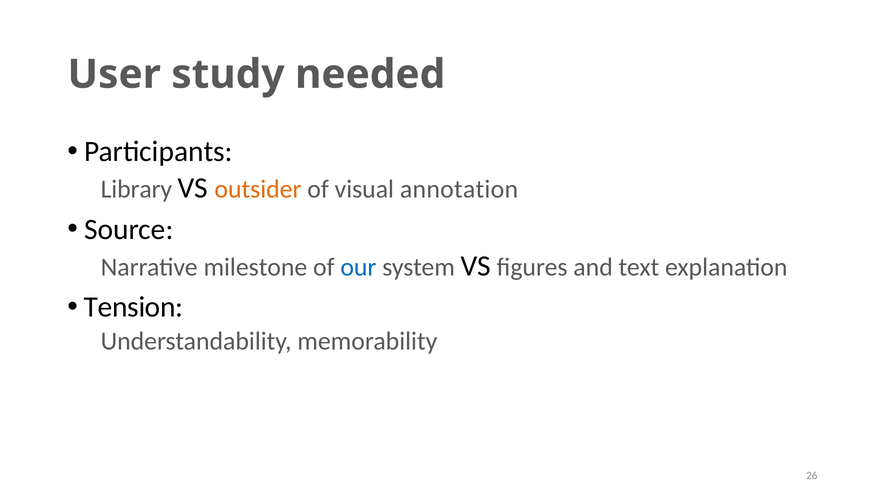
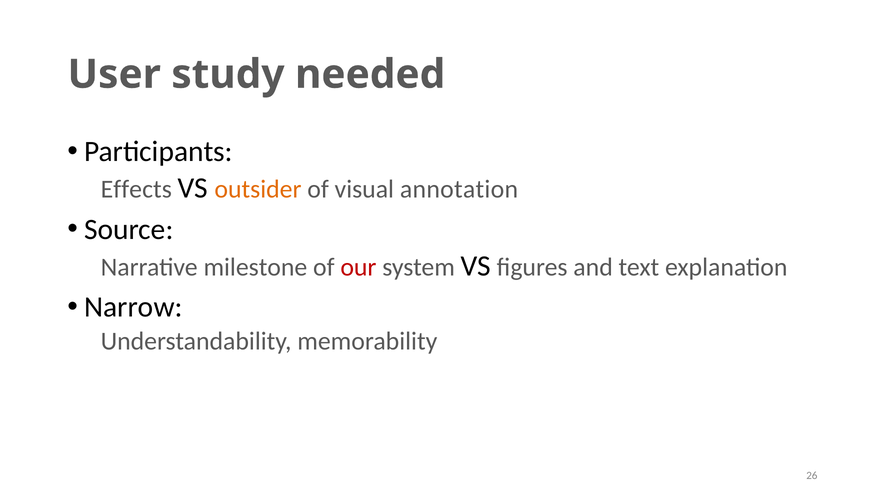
Library: Library -> Effects
our colour: blue -> red
Tension: Tension -> Narrow
